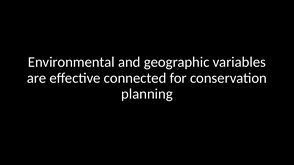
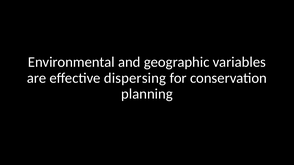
connected: connected -> dispersing
